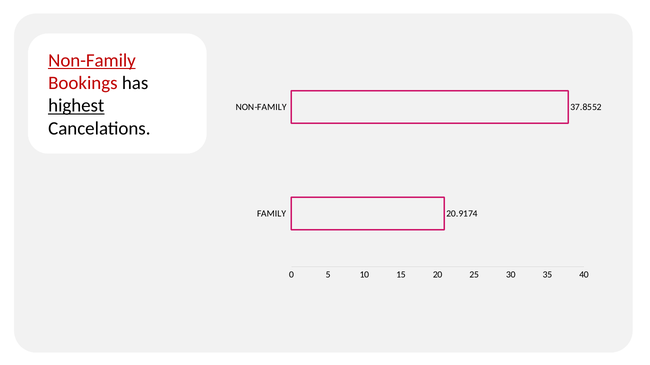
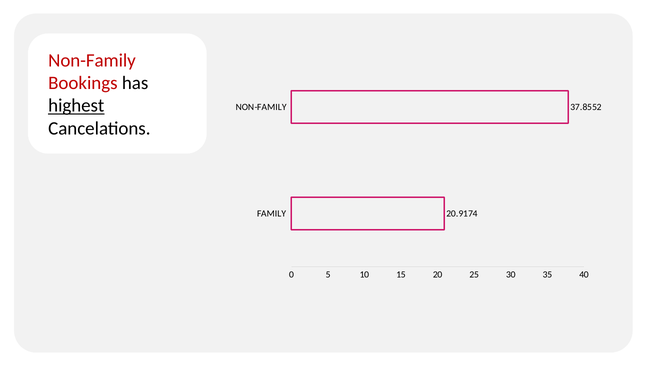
Non-Family at (92, 60) underline: present -> none
